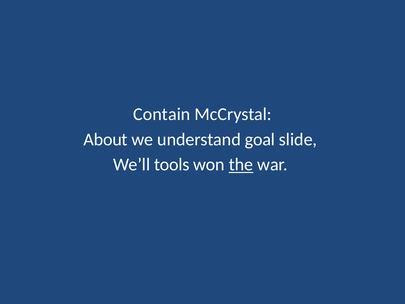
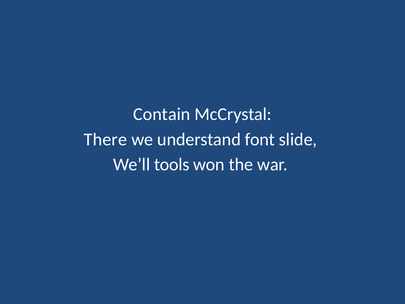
About: About -> There
goal: goal -> font
the underline: present -> none
